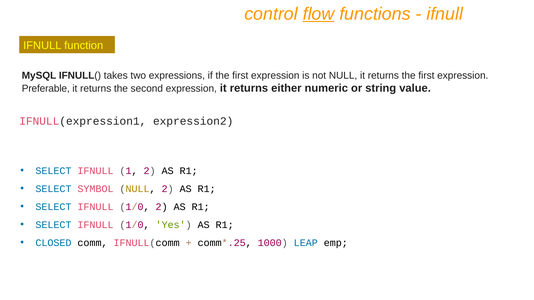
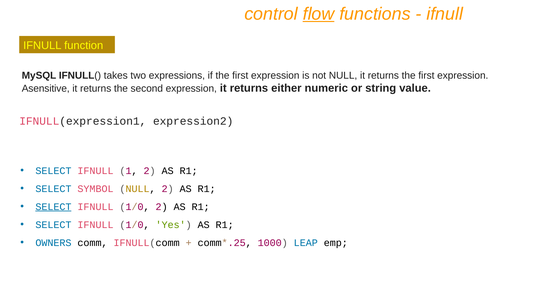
Preferable: Preferable -> Asensitive
SELECT at (53, 207) underline: none -> present
CLOSED: CLOSED -> OWNERS
